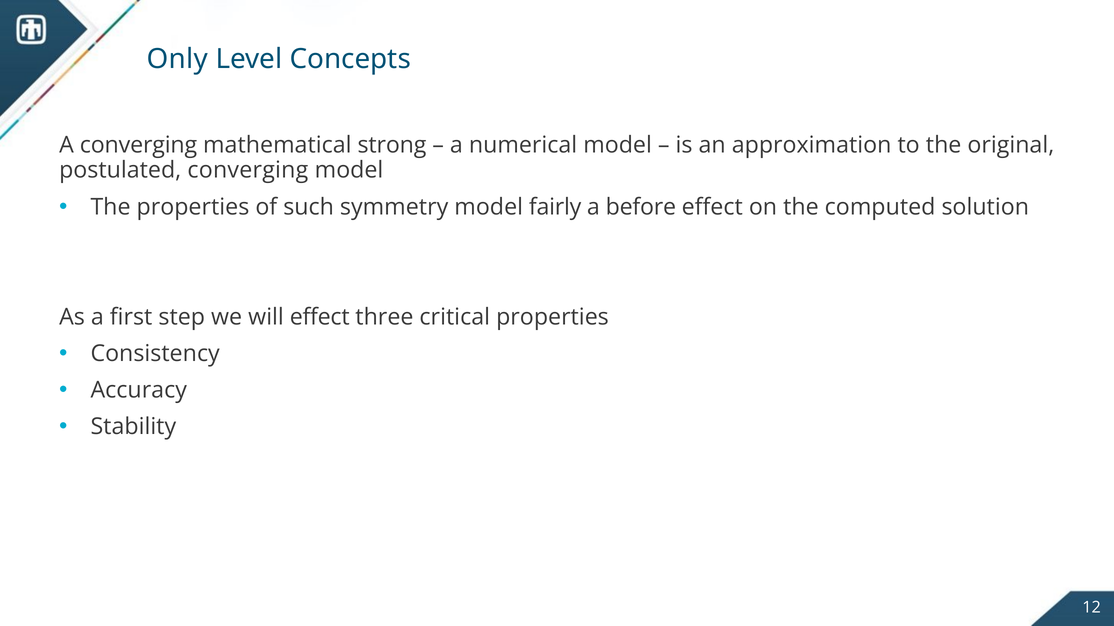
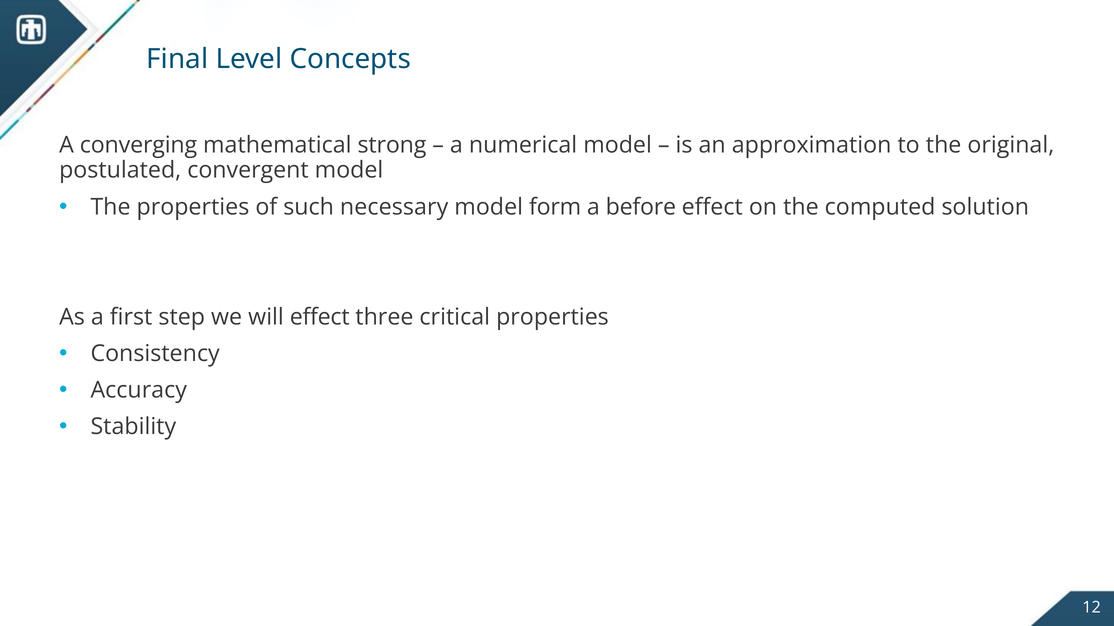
Only: Only -> Final
postulated converging: converging -> convergent
symmetry: symmetry -> necessary
fairly: fairly -> form
